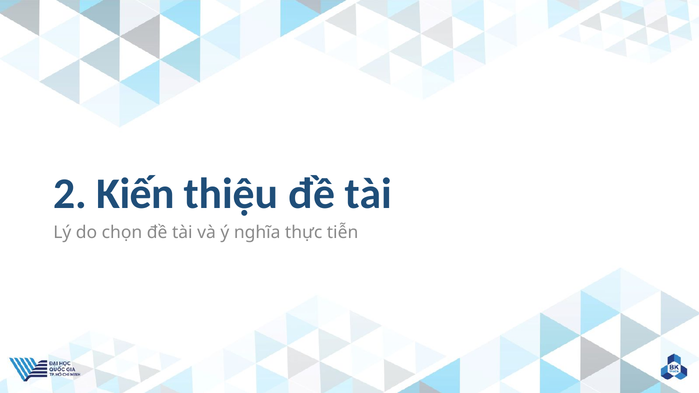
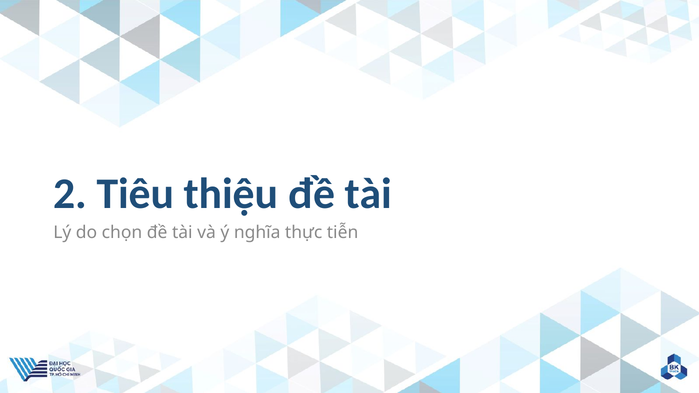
Kiến: Kiến -> Tiêu
